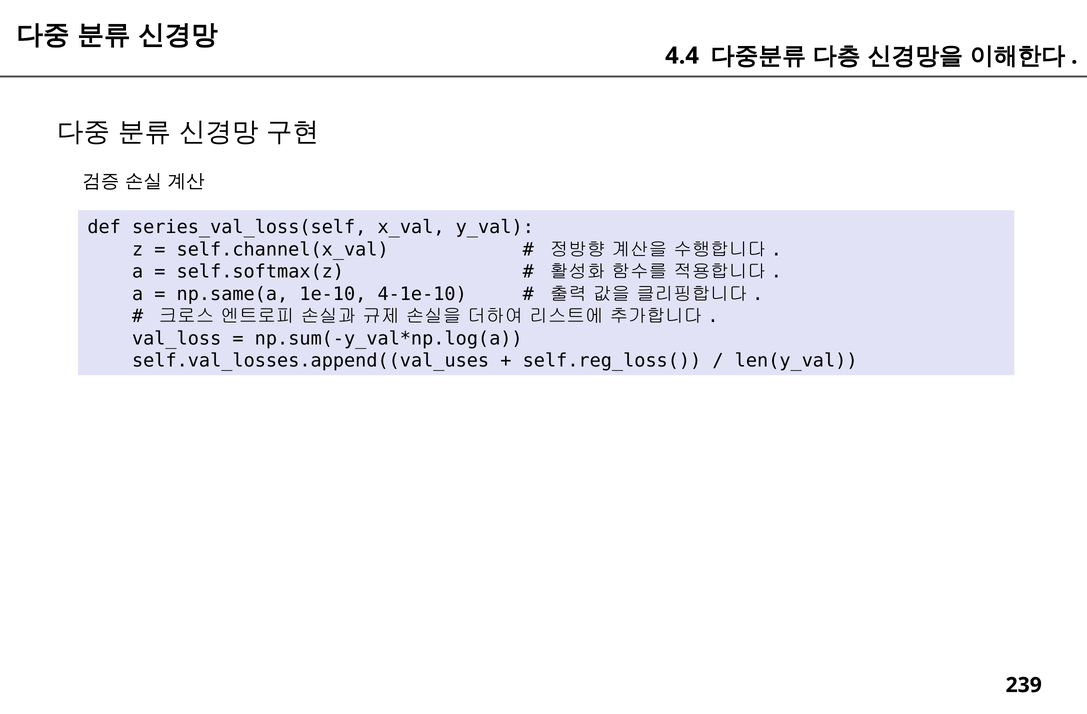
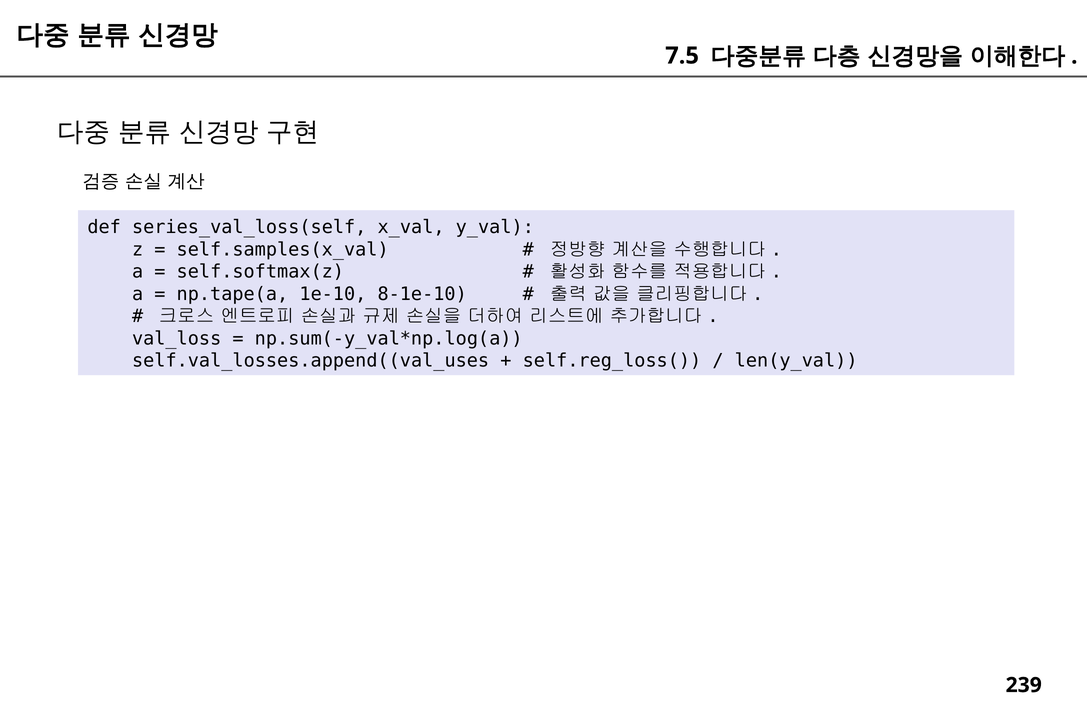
4.4: 4.4 -> 7.5
self.channel(x_val: self.channel(x_val -> self.samples(x_val
np.same(a: np.same(a -> np.tape(a
4-1e-10: 4-1e-10 -> 8-1e-10
